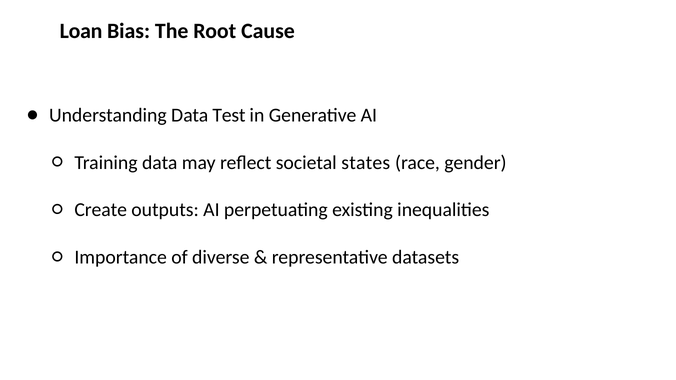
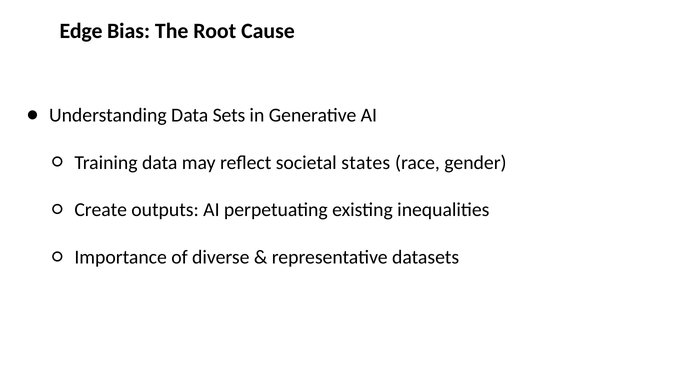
Loan: Loan -> Edge
Test: Test -> Sets
